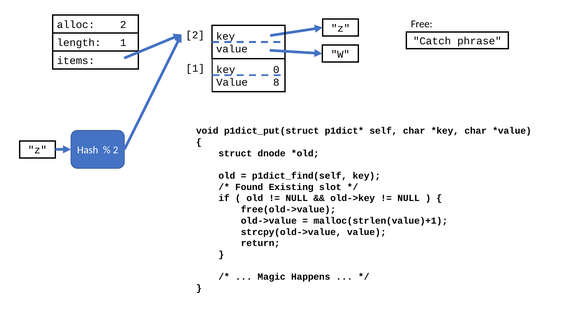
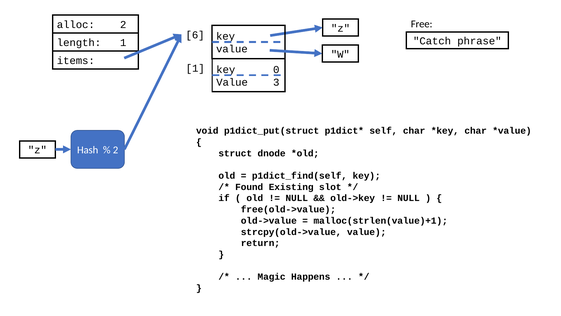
2 at (195, 35): 2 -> 6
8: 8 -> 3
